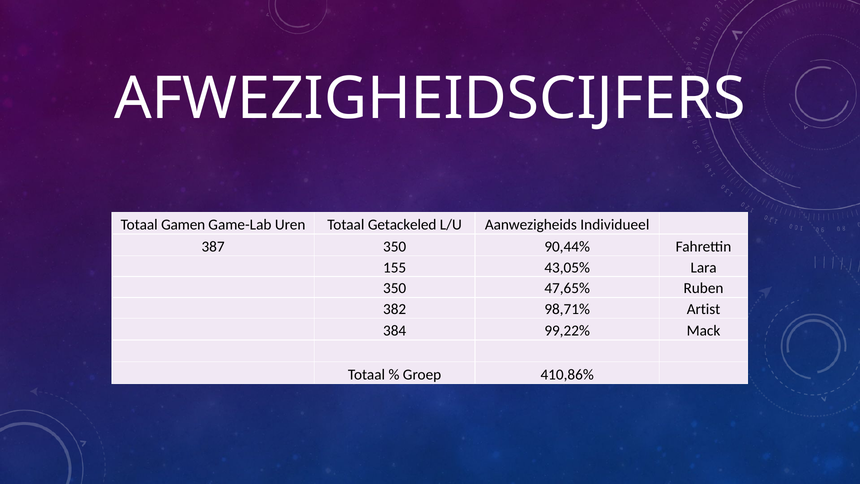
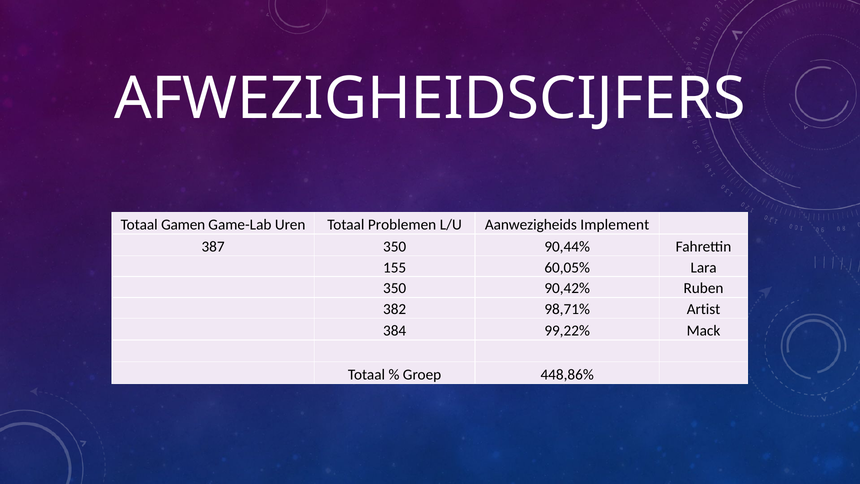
Getackeled: Getackeled -> Problemen
Individueel: Individueel -> Implement
43,05%: 43,05% -> 60,05%
47,65%: 47,65% -> 90,42%
410,86%: 410,86% -> 448,86%
